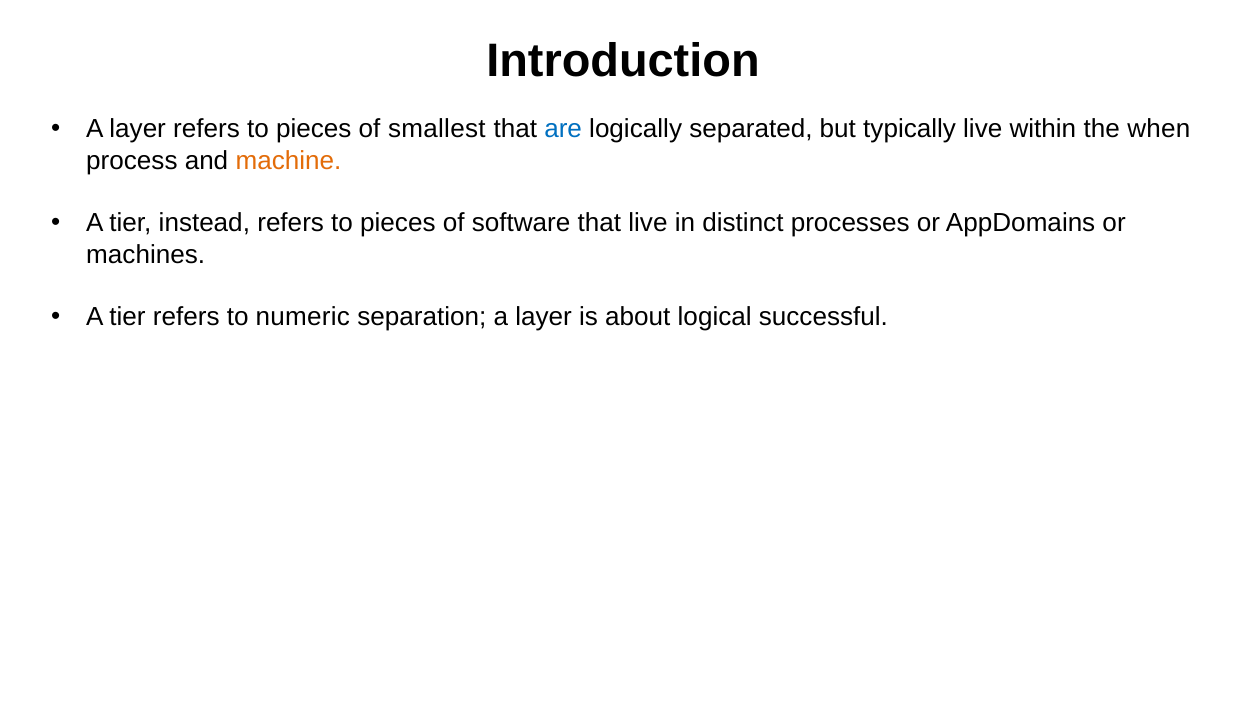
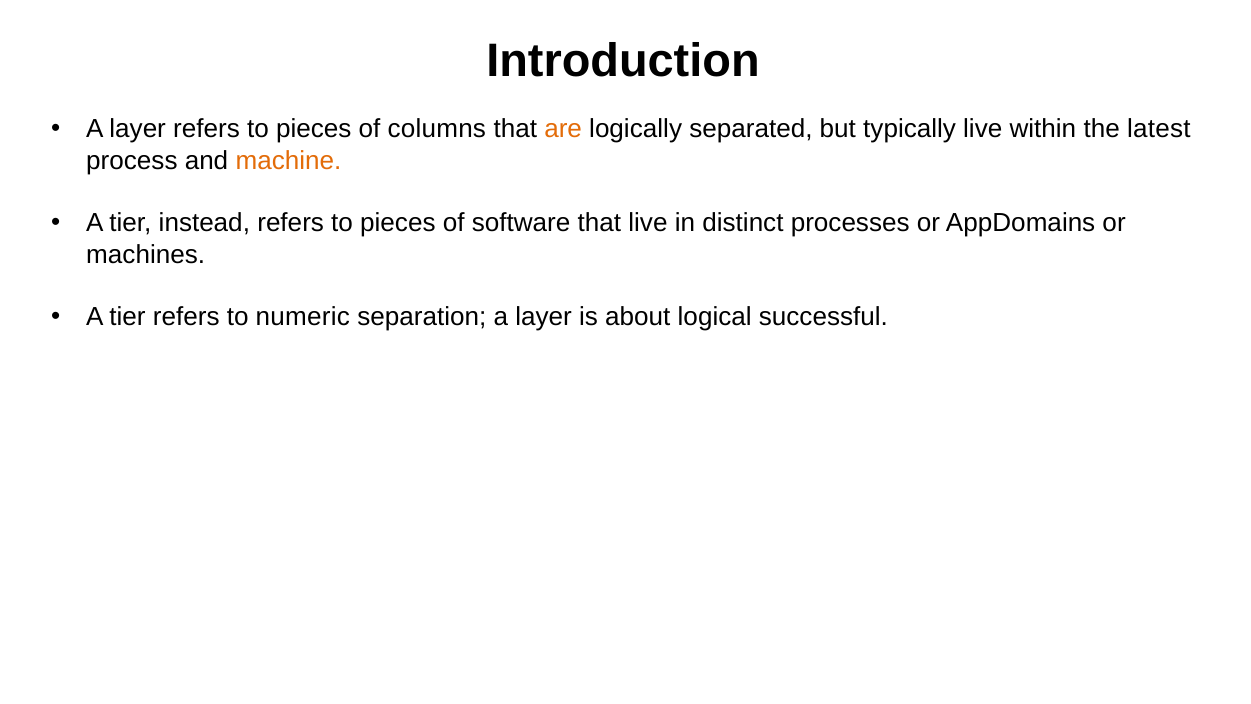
smallest: smallest -> columns
are colour: blue -> orange
when: when -> latest
